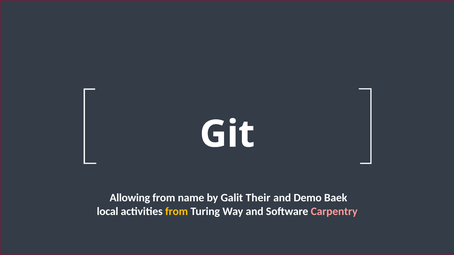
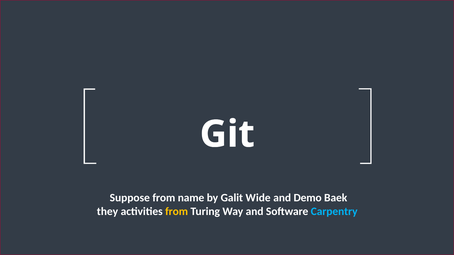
Allowing: Allowing -> Suppose
Their: Their -> Wide
local: local -> they
Carpentry colour: pink -> light blue
